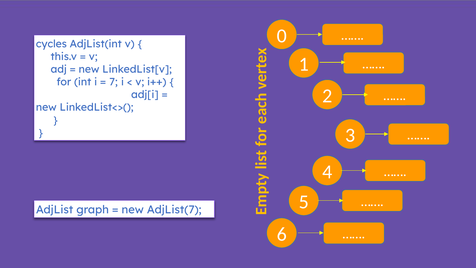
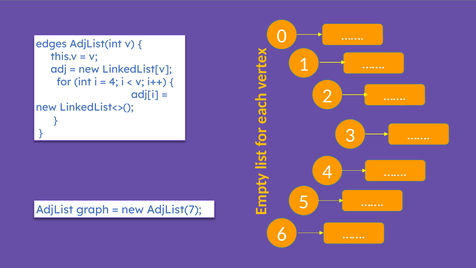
cycles: cycles -> edges
7 at (113, 82): 7 -> 4
